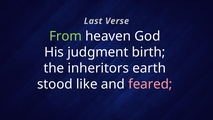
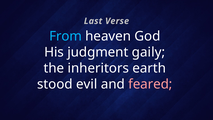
From colour: light green -> light blue
birth: birth -> gaily
like: like -> evil
